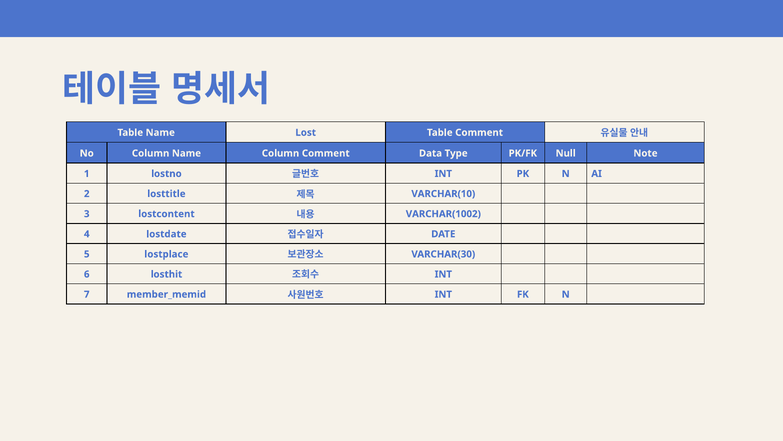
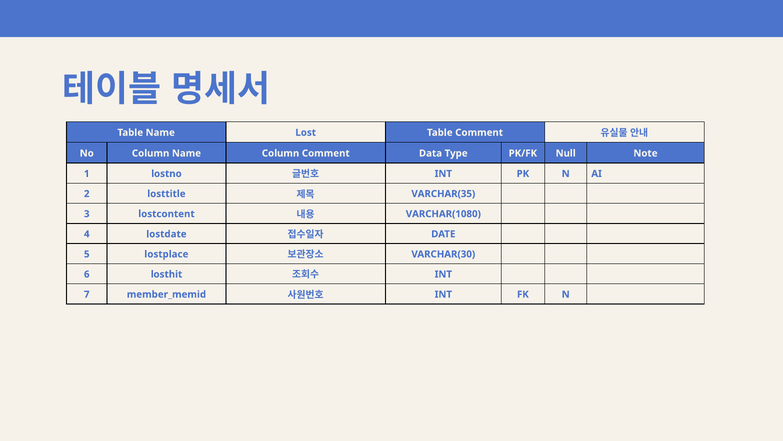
VARCHAR(10: VARCHAR(10 -> VARCHAR(35
VARCHAR(1002: VARCHAR(1002 -> VARCHAR(1080
